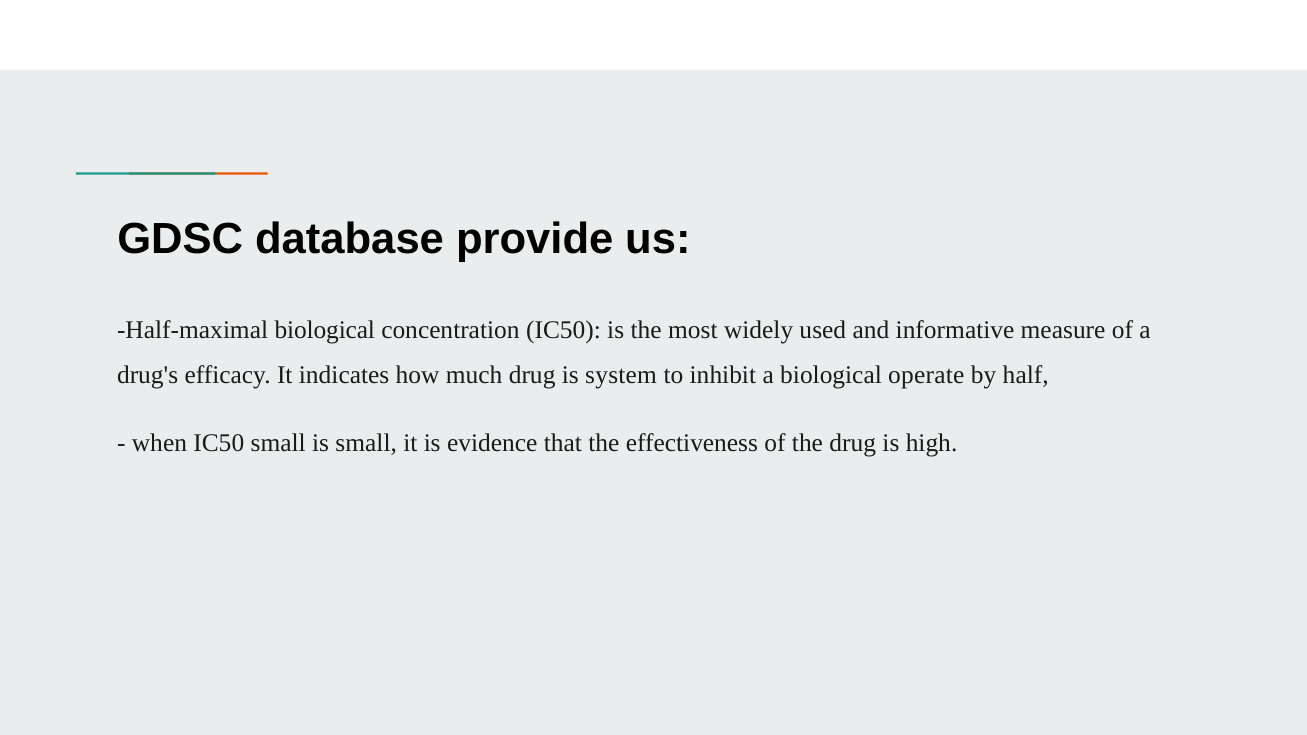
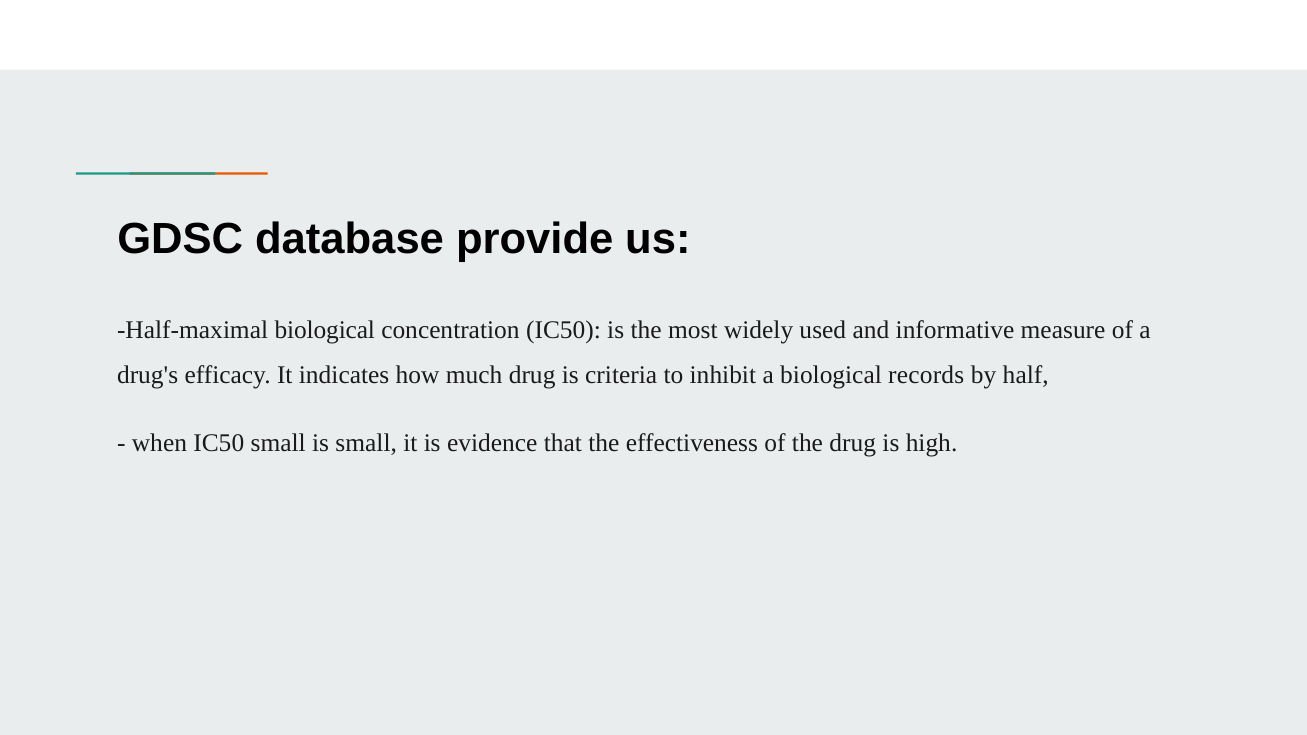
system: system -> criteria
operate: operate -> records
